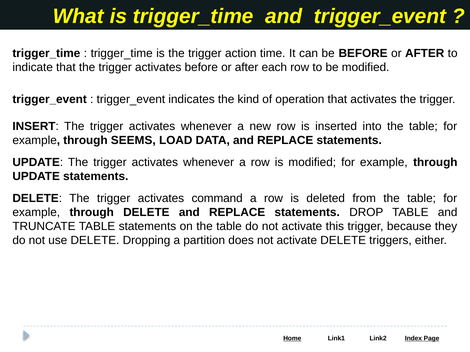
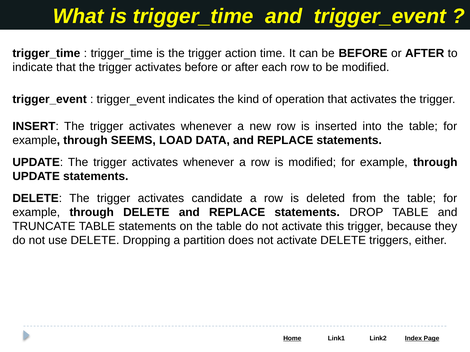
command: command -> candidate
